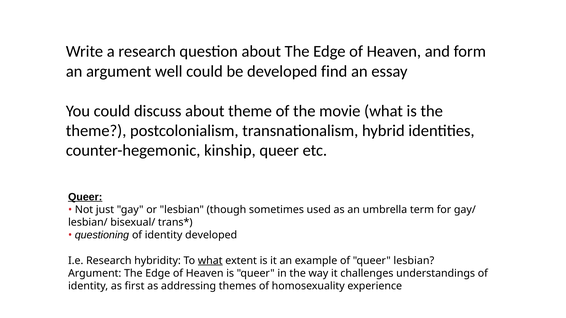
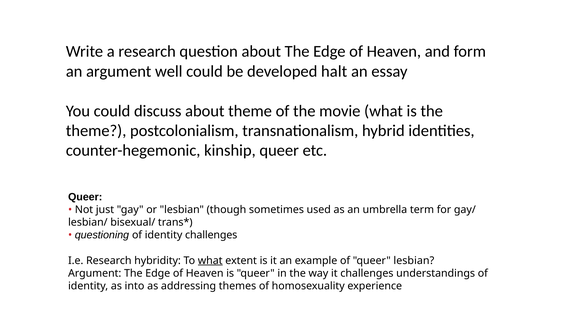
find: find -> halt
Queer at (85, 197) underline: present -> none
identity developed: developed -> challenges
first: first -> into
